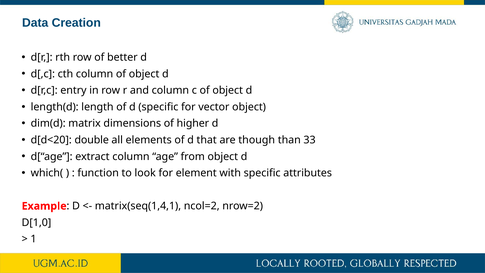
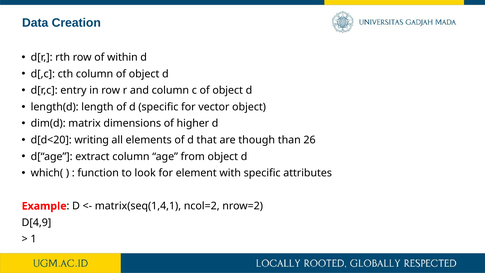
better: better -> within
double: double -> writing
33: 33 -> 26
D[1,0: D[1,0 -> D[4,9
